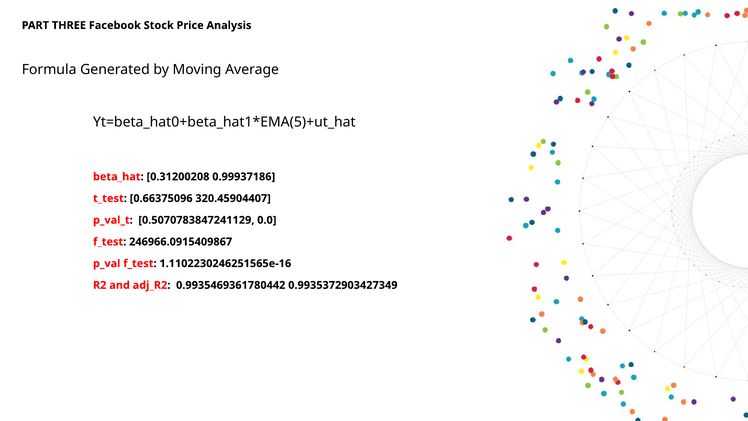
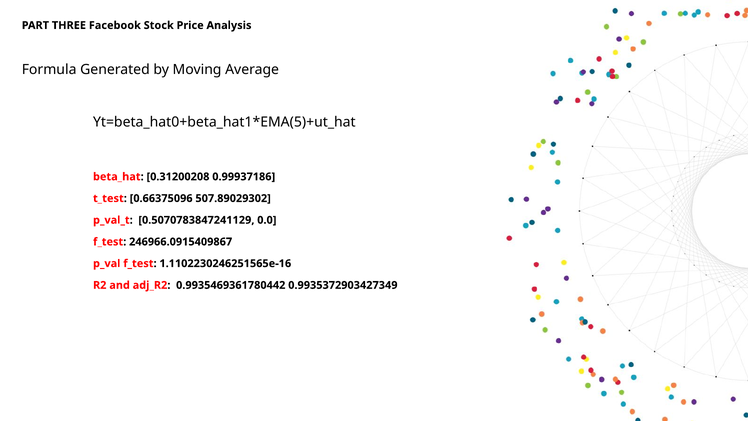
320.45904407: 320.45904407 -> 507.89029302
